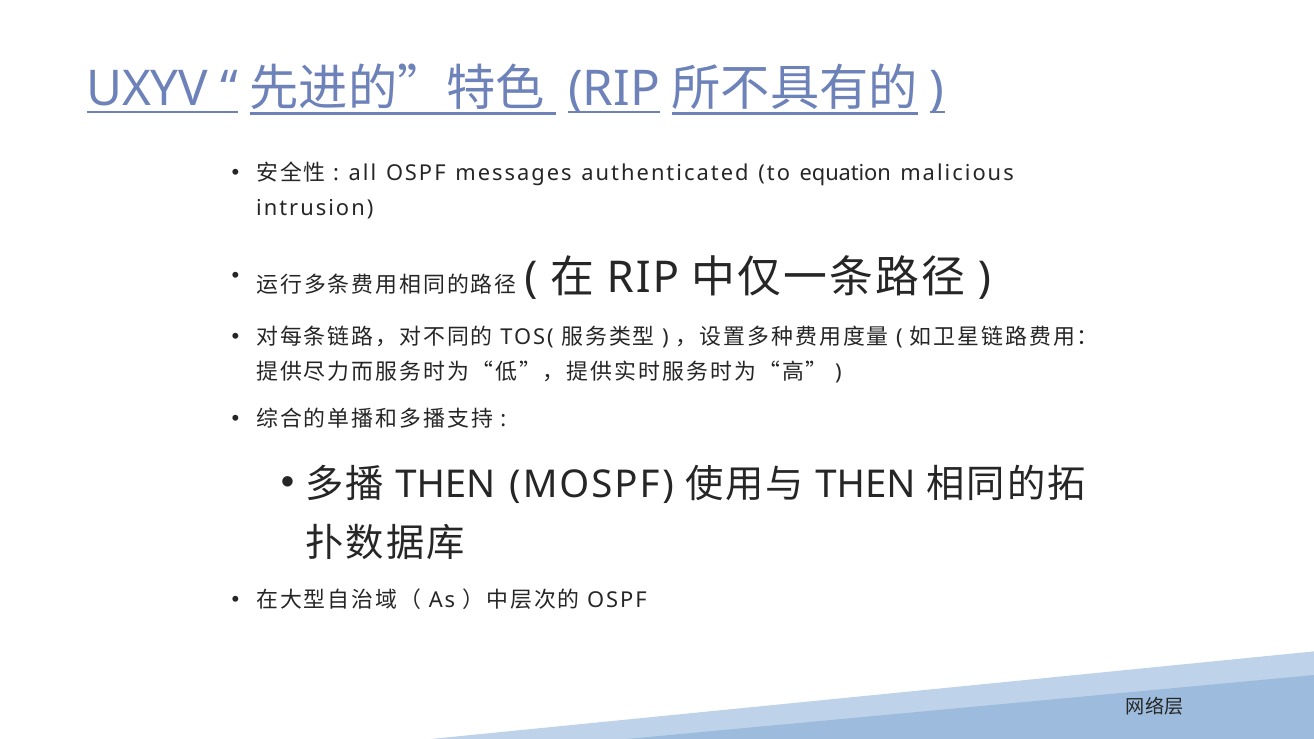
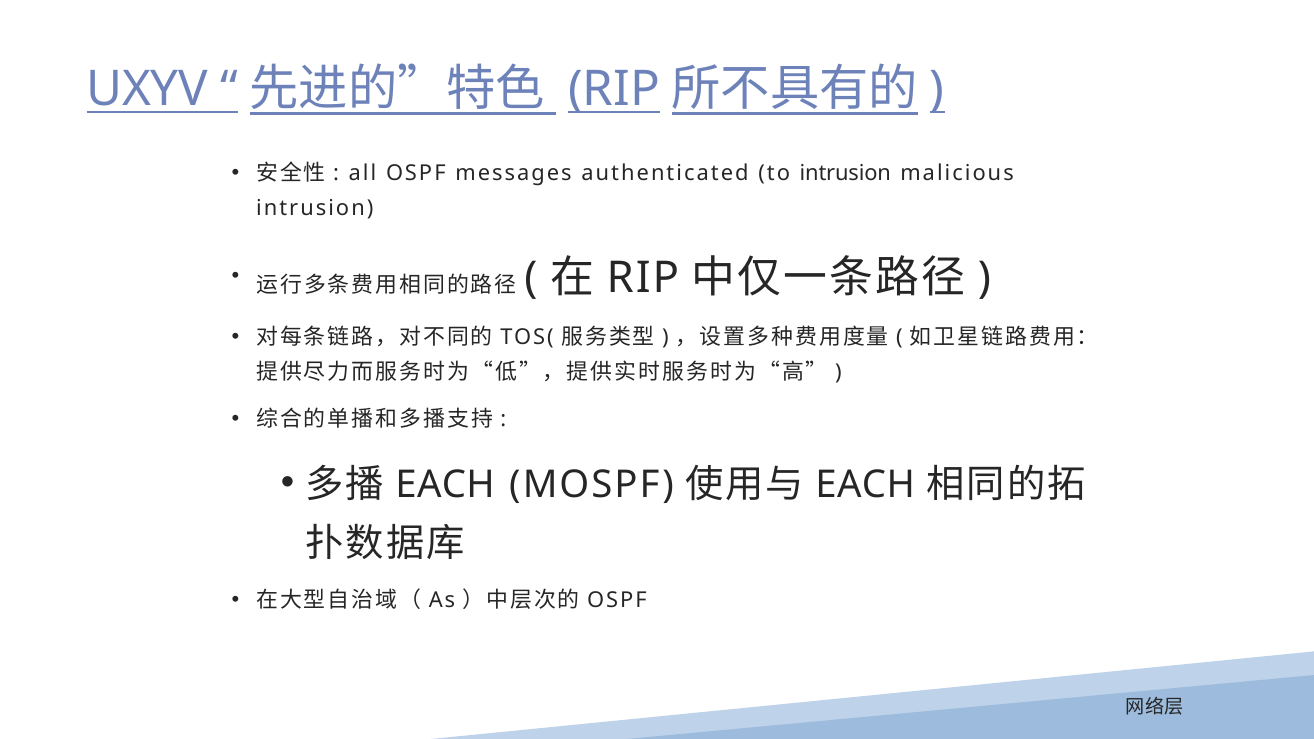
to equation: equation -> intrusion
THEN at (445, 484): THEN -> EACH
THEN at (865, 484): THEN -> EACH
